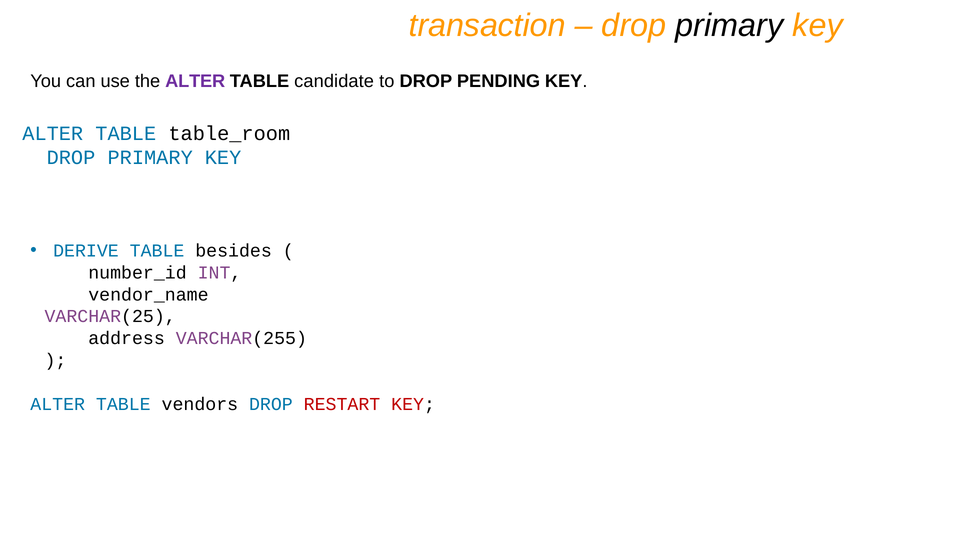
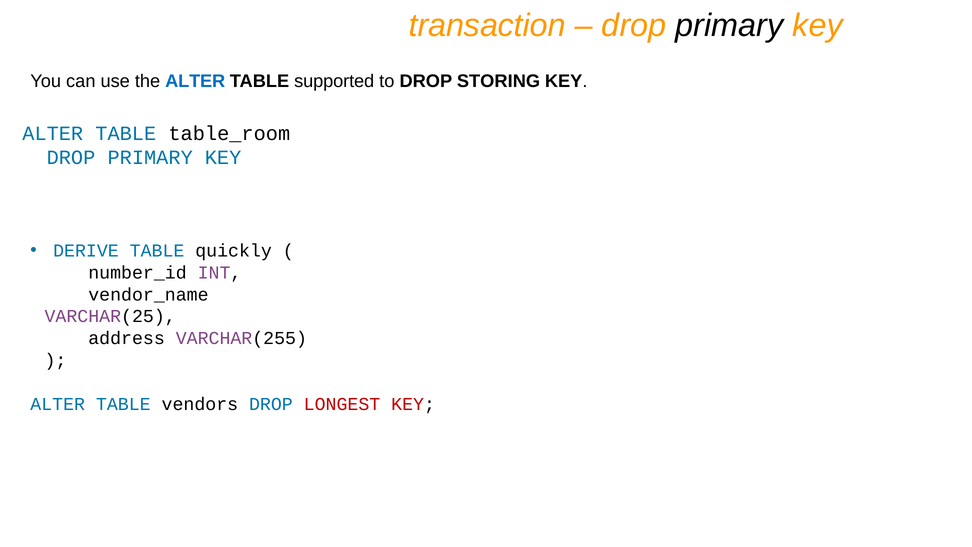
ALTER at (195, 81) colour: purple -> blue
candidate: candidate -> supported
PENDING: PENDING -> STORING
besides: besides -> quickly
RESTART: RESTART -> LONGEST
